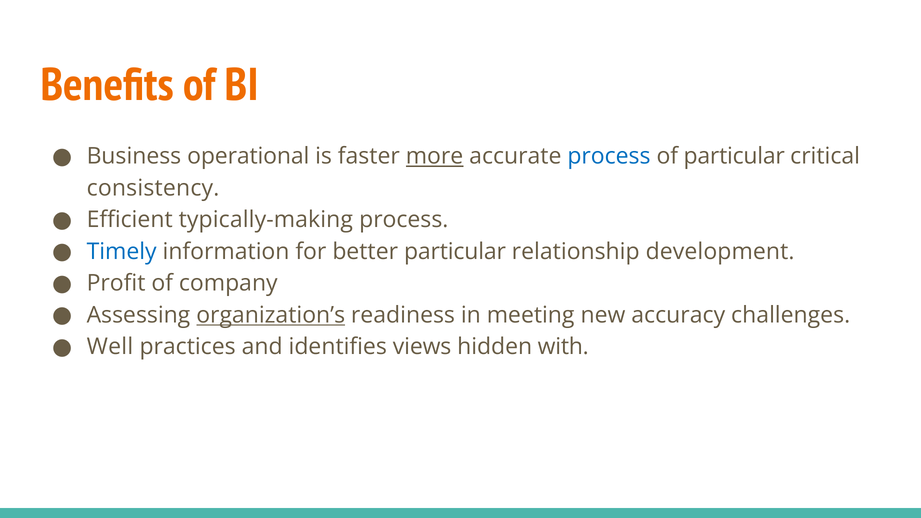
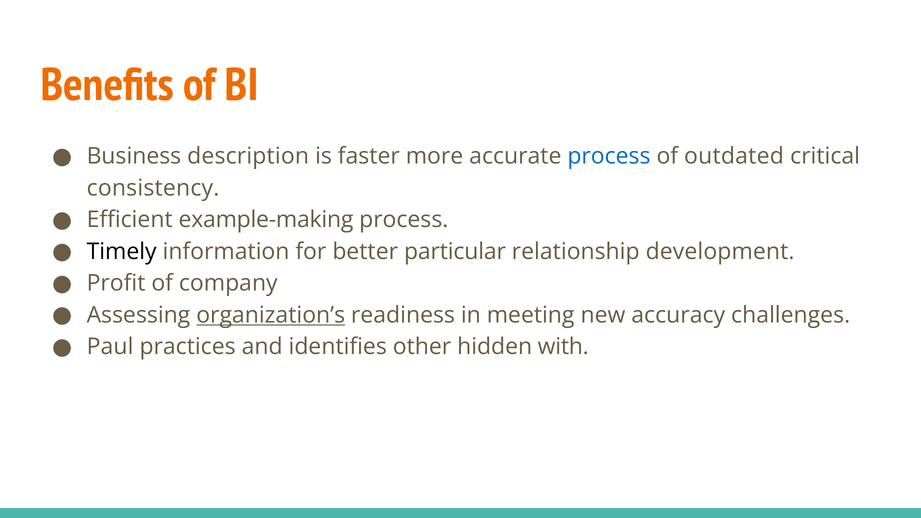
operational: operational -> description
more underline: present -> none
of particular: particular -> outdated
typically-making: typically-making -> example-making
Timely colour: blue -> black
Well: Well -> Paul
views: views -> other
